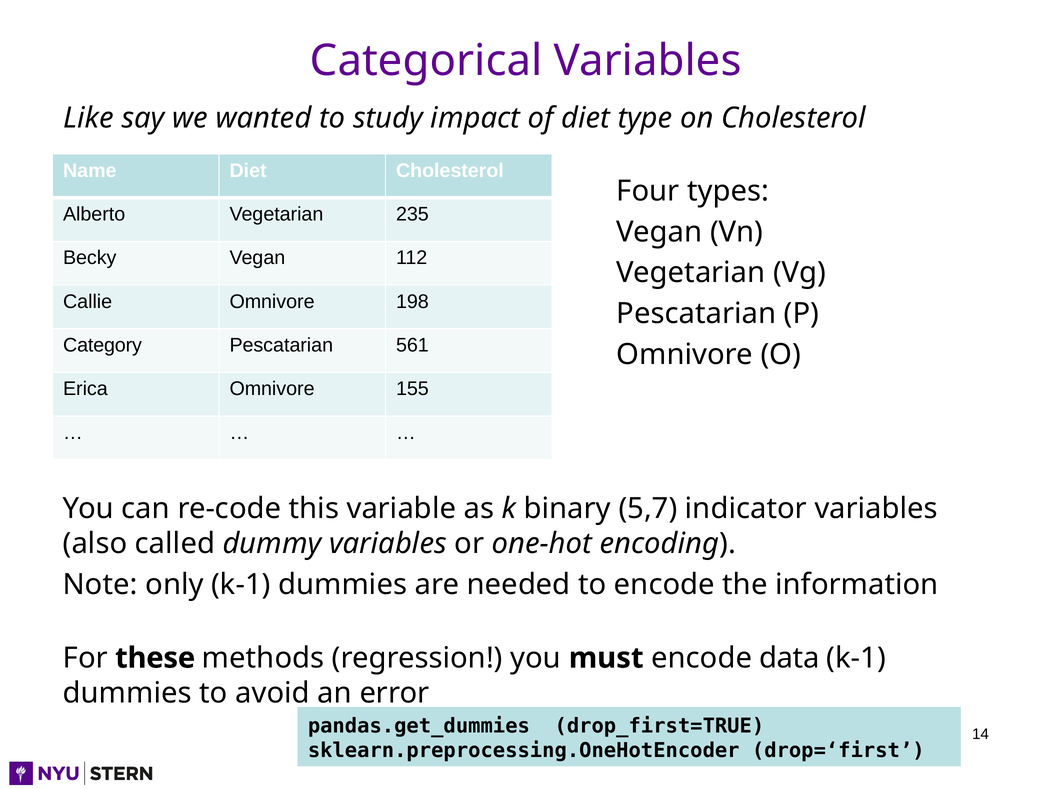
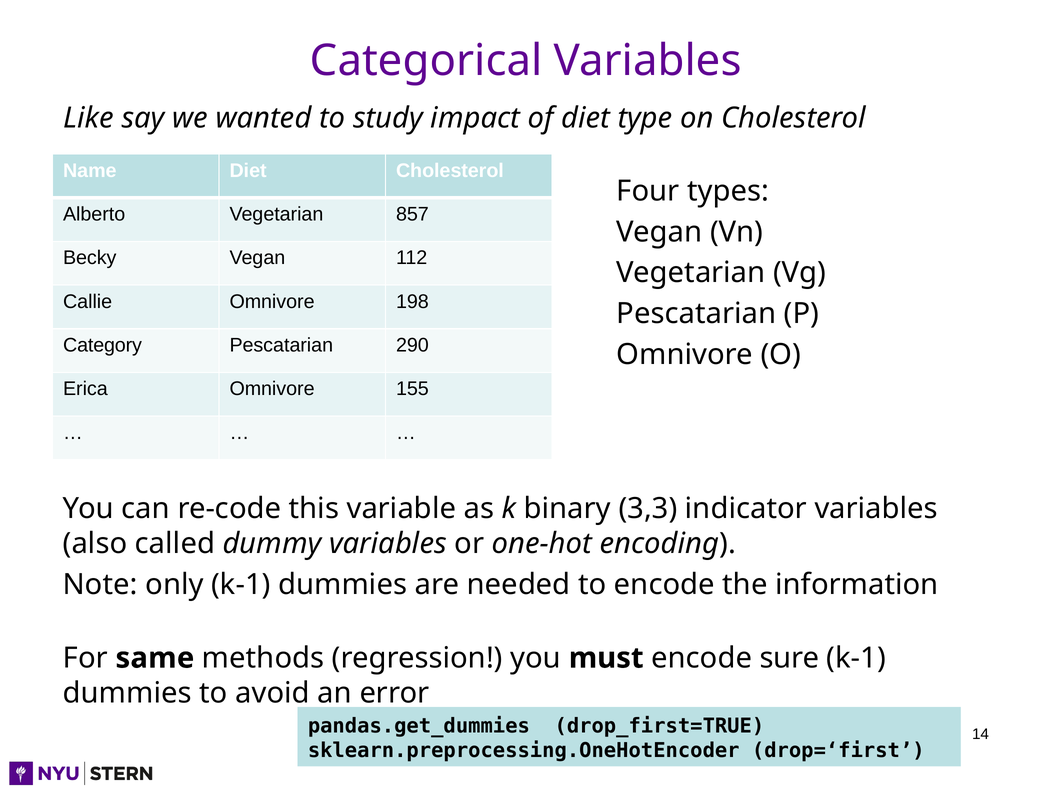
235: 235 -> 857
561: 561 -> 290
5,7: 5,7 -> 3,3
these: these -> same
data: data -> sure
